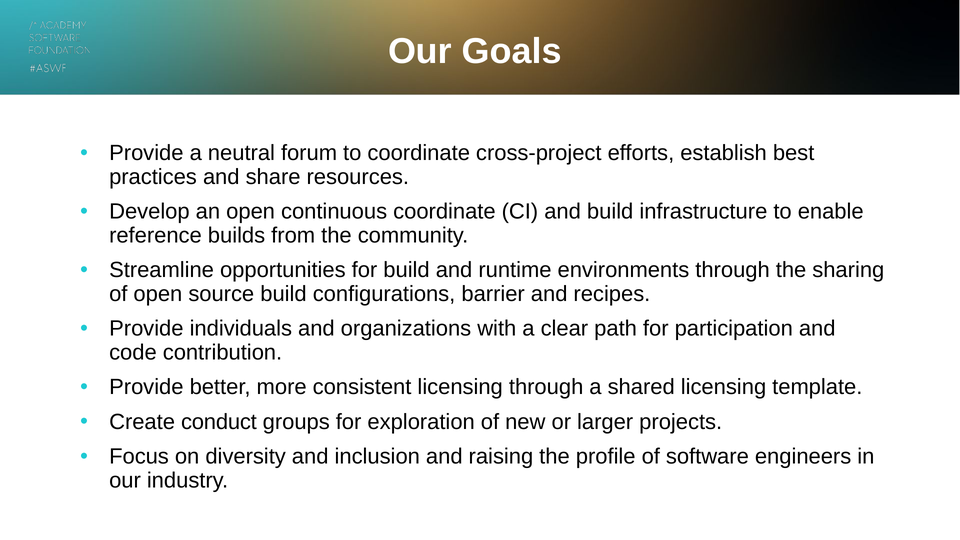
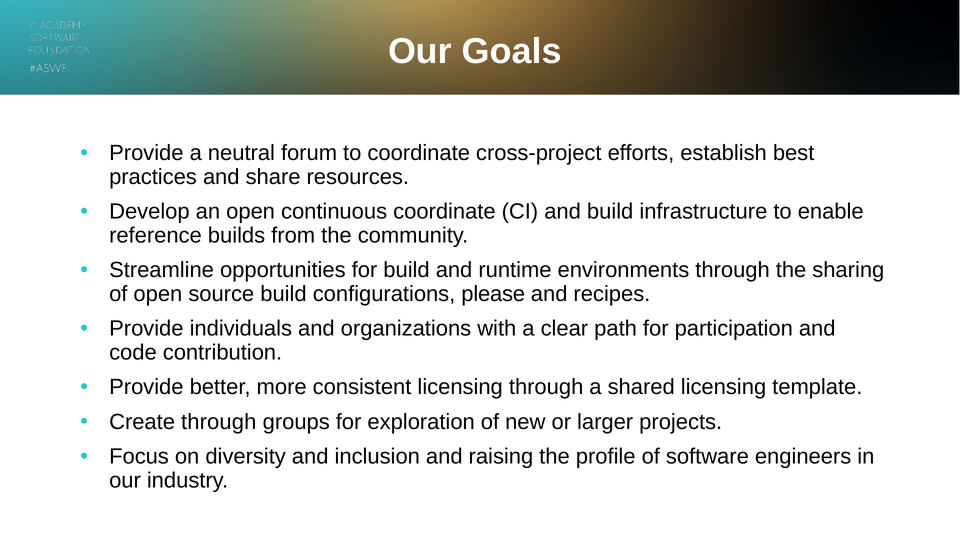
barrier: barrier -> please
Create conduct: conduct -> through
